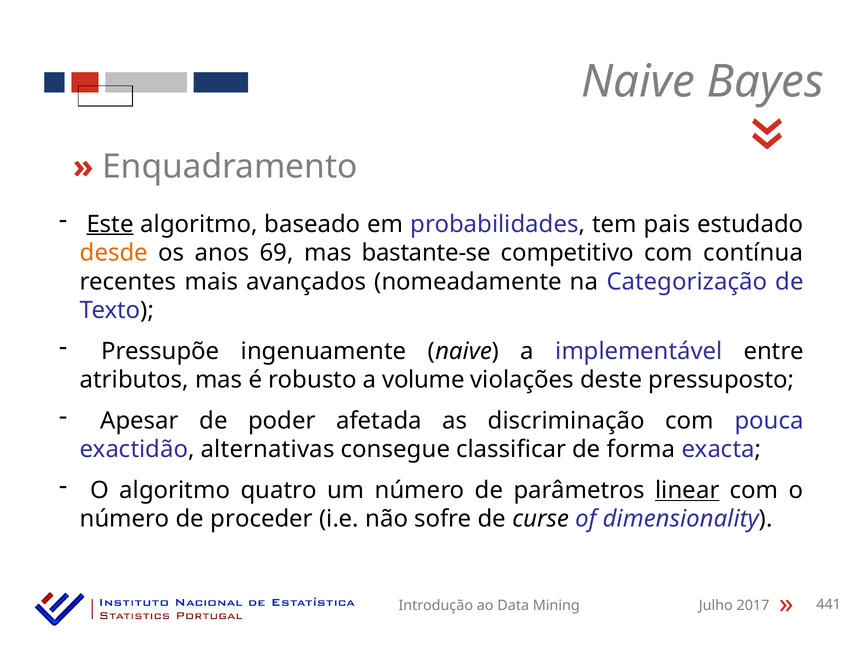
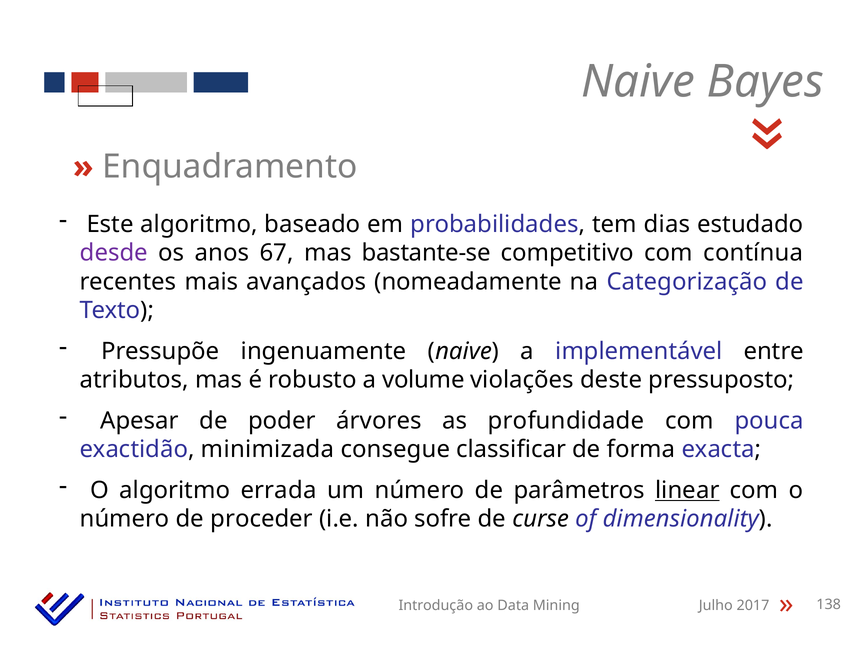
Este underline: present -> none
pais: pais -> dias
desde colour: orange -> purple
69: 69 -> 67
afetada: afetada -> árvores
discriminação: discriminação -> profundidade
alternativas: alternativas -> minimizada
quatro: quatro -> errada
441: 441 -> 138
